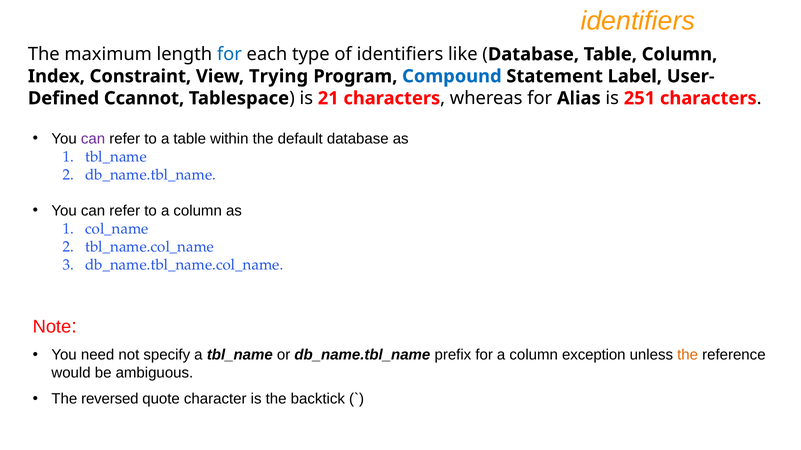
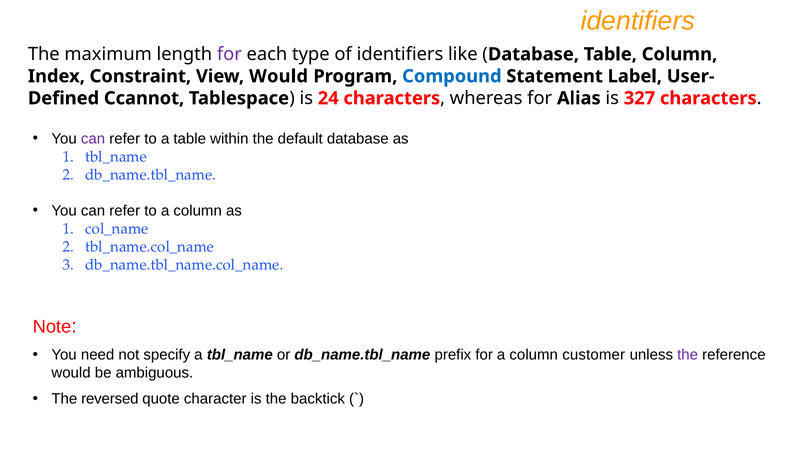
for at (229, 54) colour: blue -> purple
View Trying: Trying -> Would
21: 21 -> 24
251: 251 -> 327
exception: exception -> customer
the at (688, 355) colour: orange -> purple
